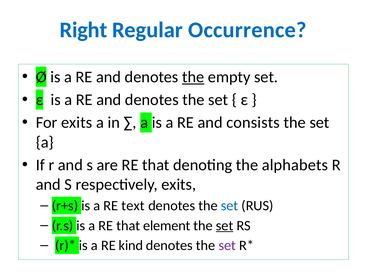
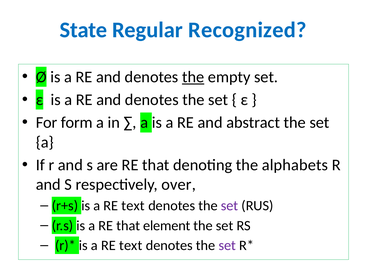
Right: Right -> State
Occurrence: Occurrence -> Recognized
For exits: exits -> form
consists: consists -> abstract
respectively exits: exits -> over
set at (230, 206) colour: blue -> purple
set at (225, 226) underline: present -> none
kind at (131, 246): kind -> text
